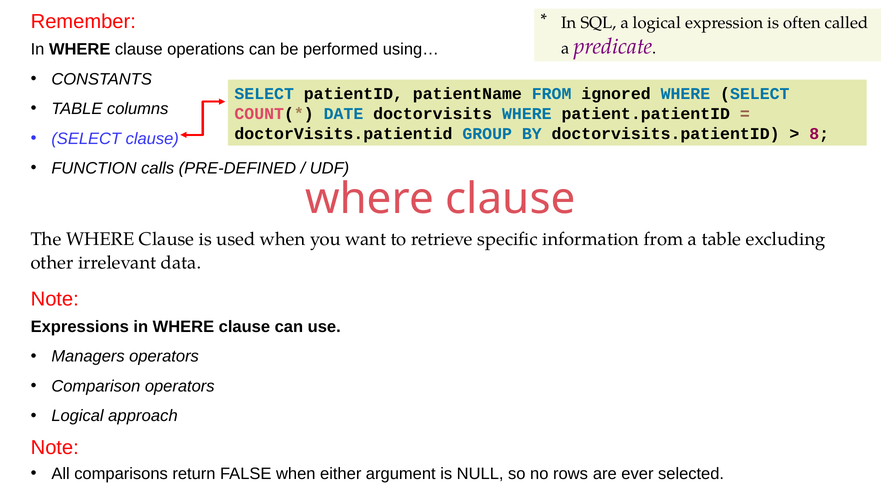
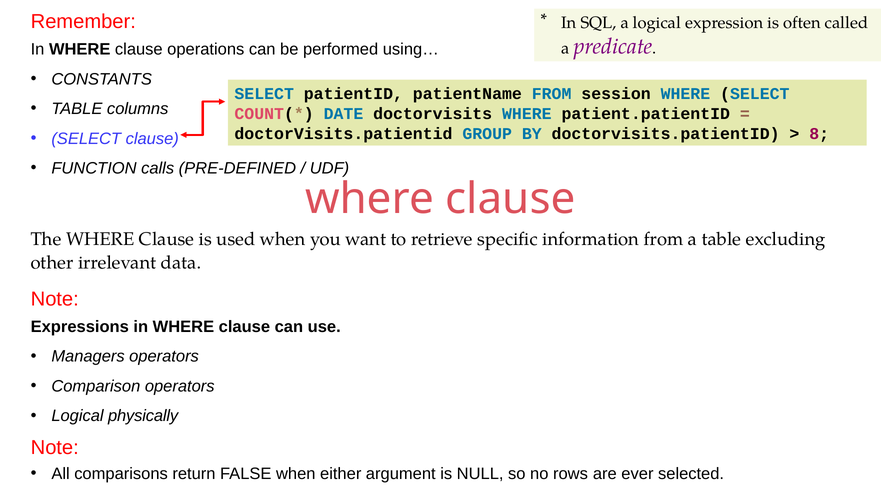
ignored: ignored -> session
approach: approach -> physically
